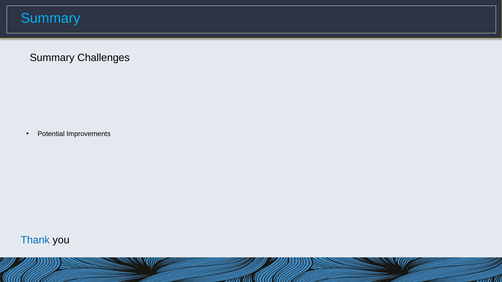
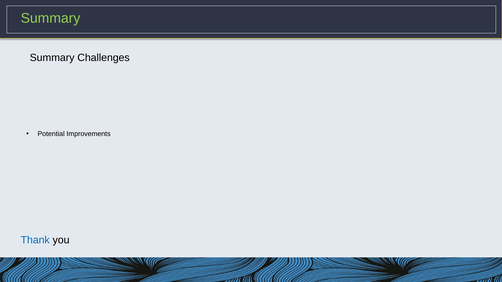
Summary at (51, 18) colour: light blue -> light green
